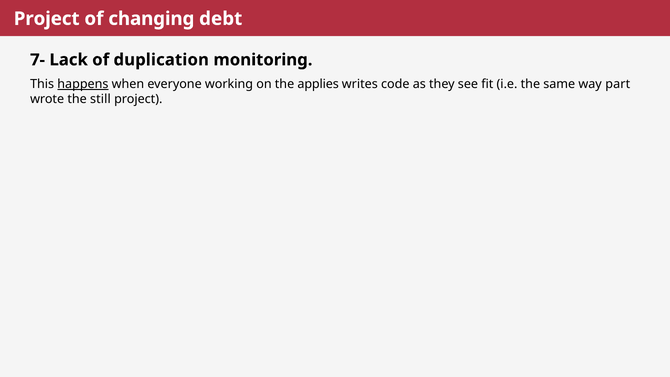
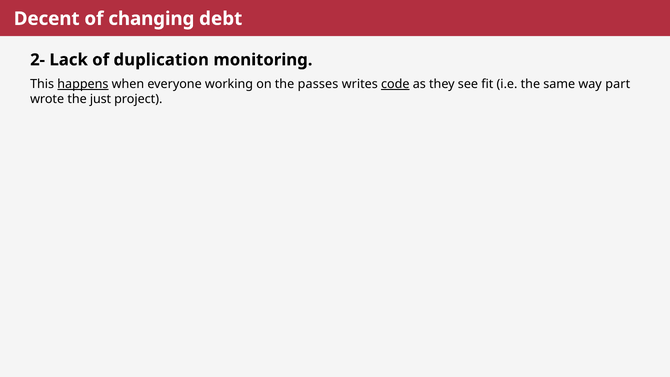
Project at (47, 19): Project -> Decent
7-: 7- -> 2-
applies: applies -> passes
code underline: none -> present
still: still -> just
